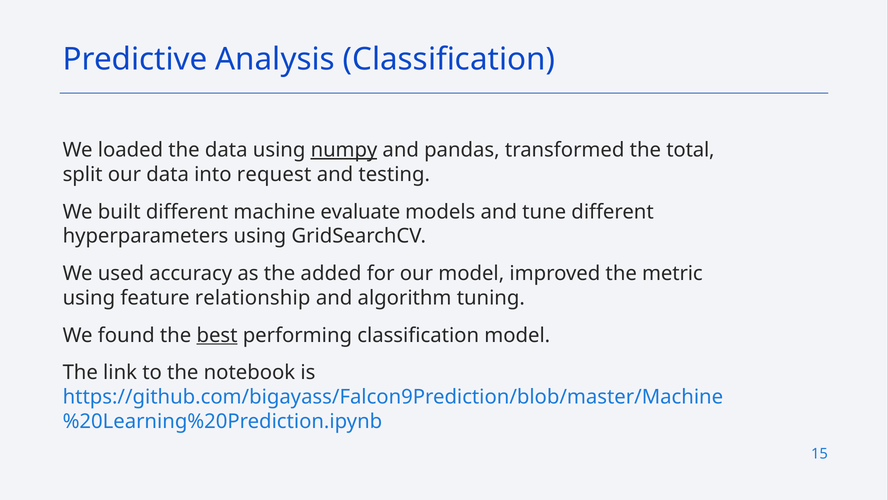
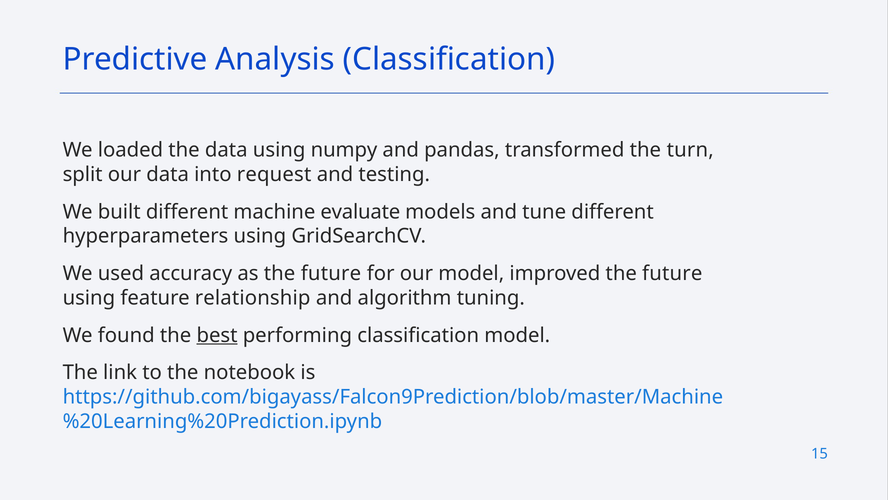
numpy underline: present -> none
total: total -> turn
as the added: added -> future
improved the metric: metric -> future
